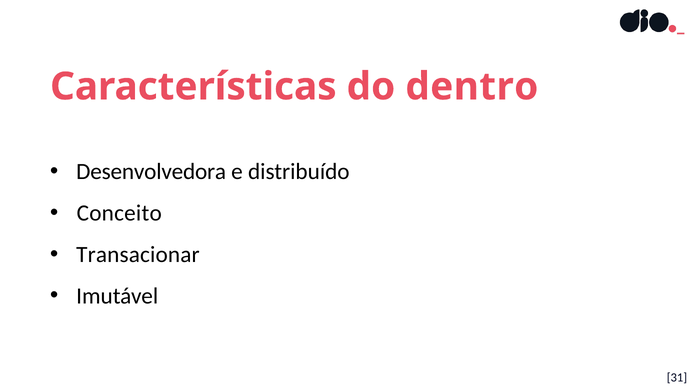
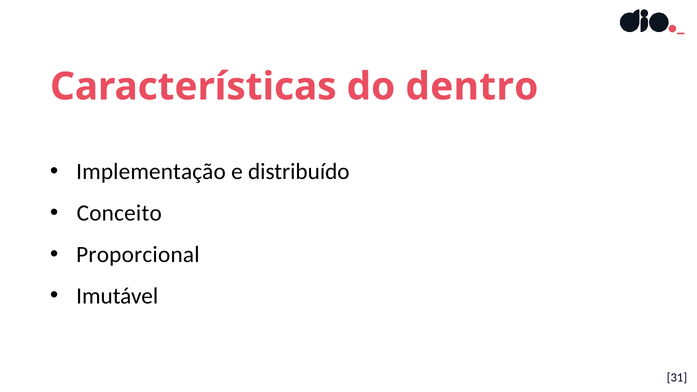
Desenvolvedora: Desenvolvedora -> Implementação
Transacionar: Transacionar -> Proporcional
